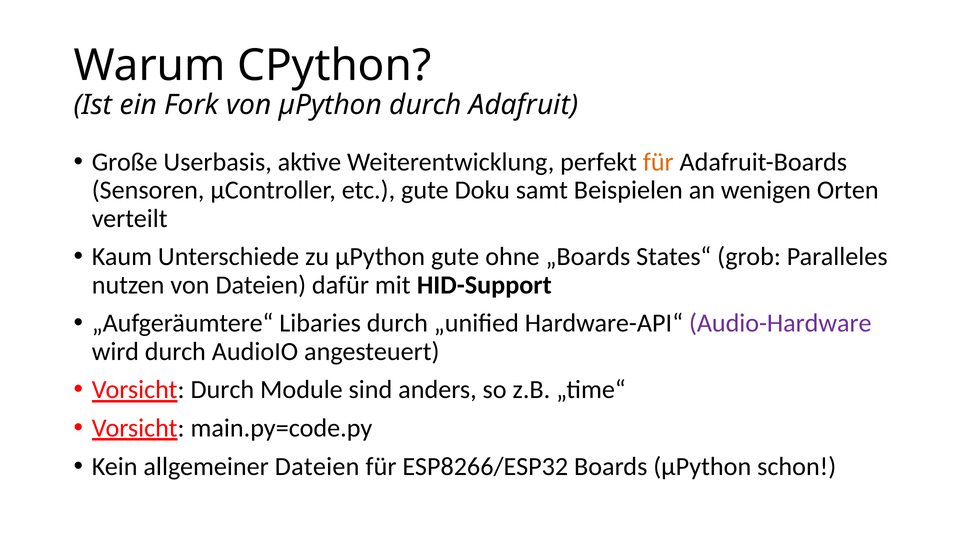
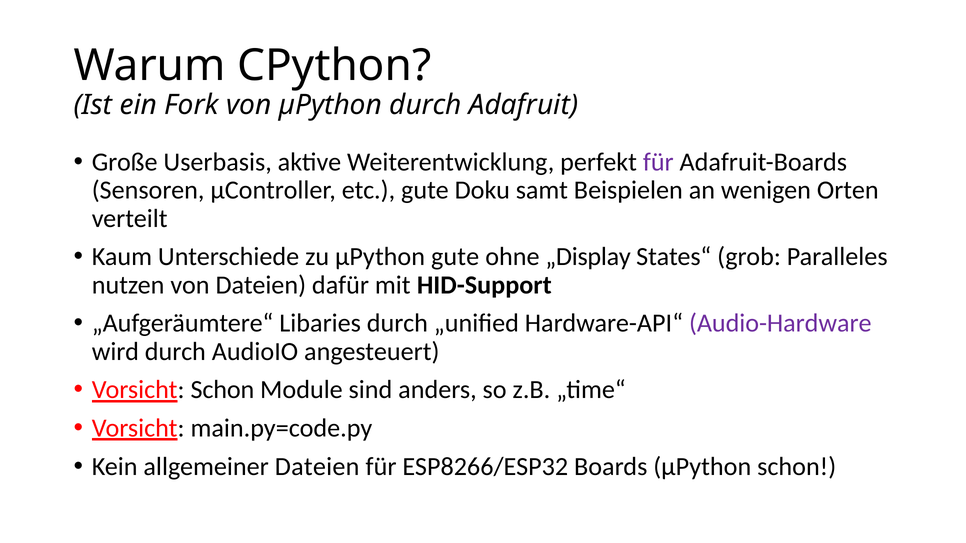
für at (658, 162) colour: orange -> purple
„Boards: „Boards -> „Display
Vorsicht Durch: Durch -> Schon
